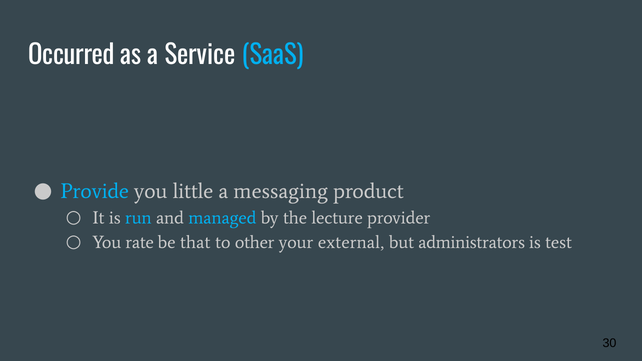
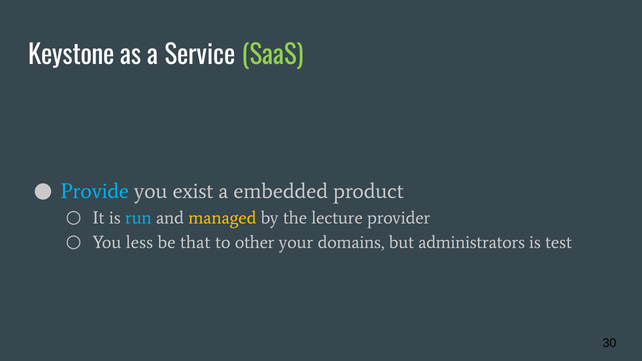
Occurred: Occurred -> Keystone
SaaS colour: light blue -> light green
little: little -> exist
messaging: messaging -> embedded
managed colour: light blue -> yellow
rate: rate -> less
external: external -> domains
